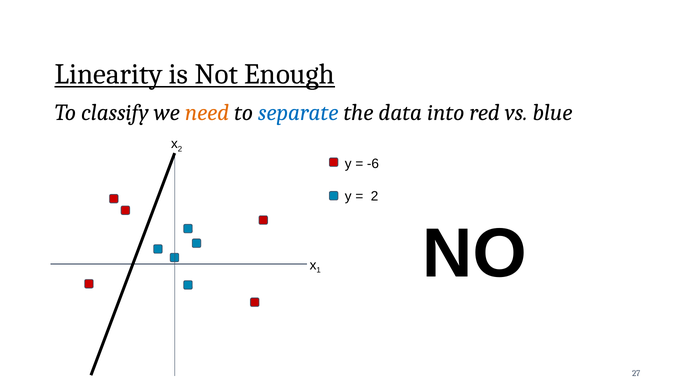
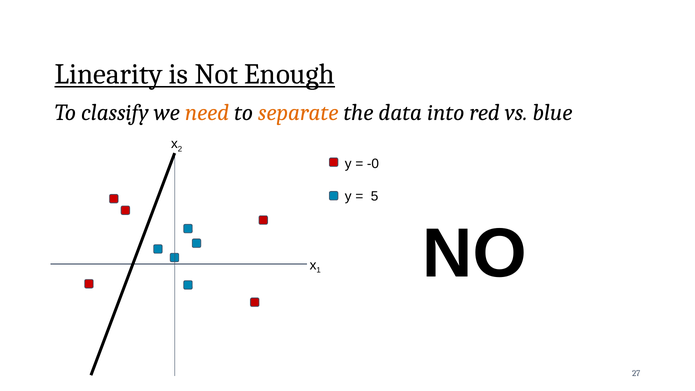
separate colour: blue -> orange
-6: -6 -> -0
2 at (375, 196): 2 -> 5
